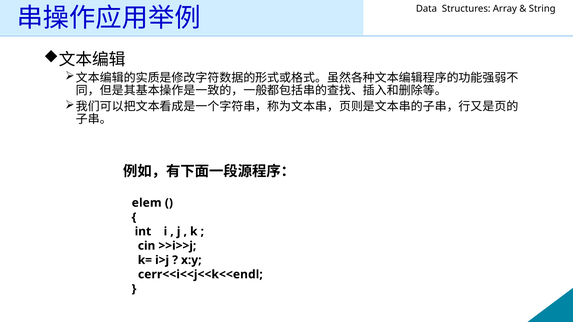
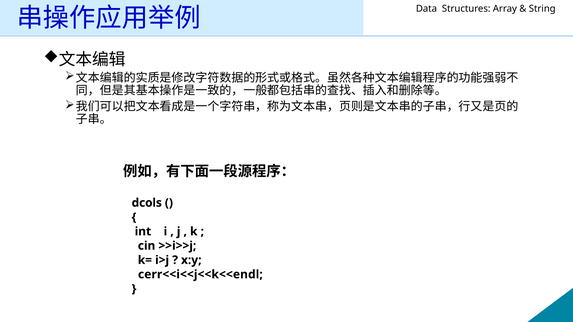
elem: elem -> dcols
